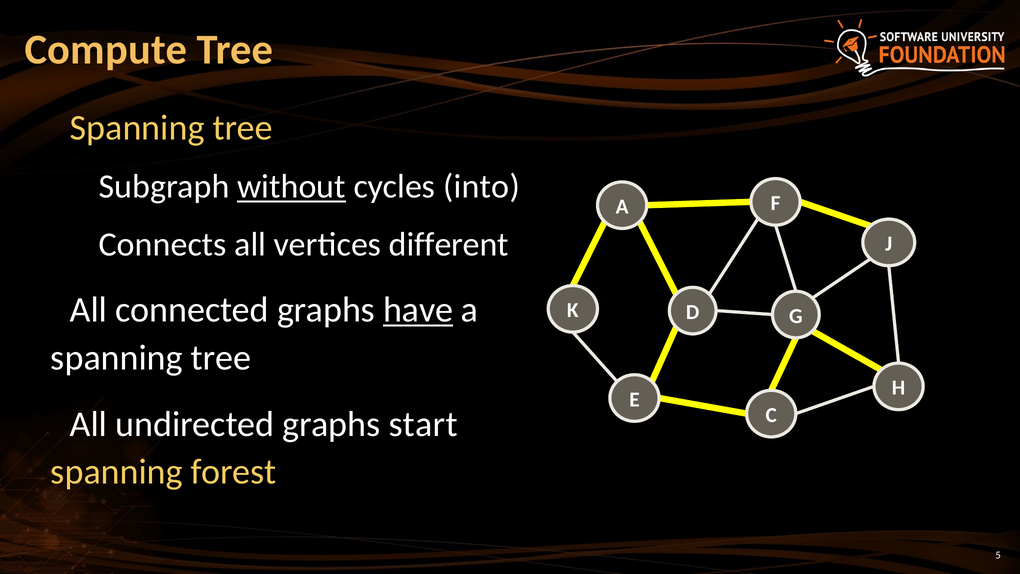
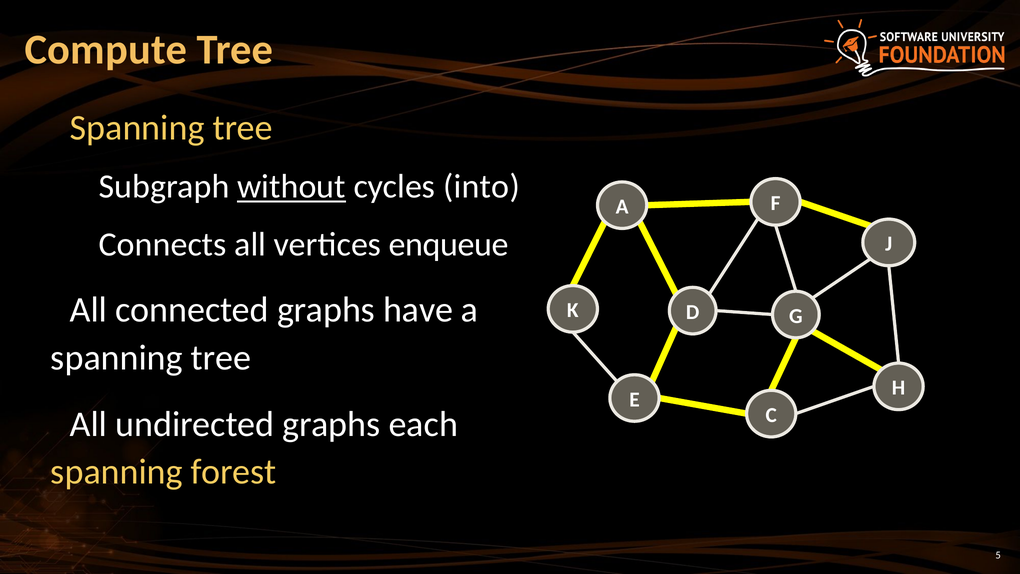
different: different -> enqueue
have underline: present -> none
start: start -> each
